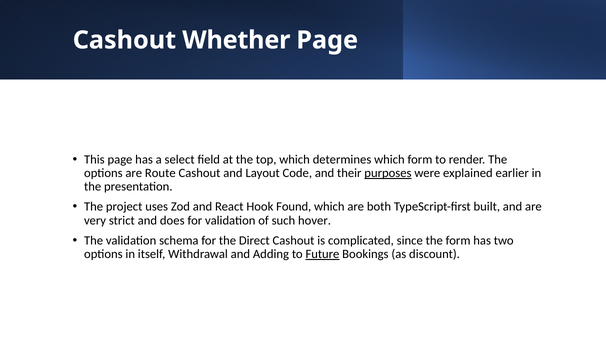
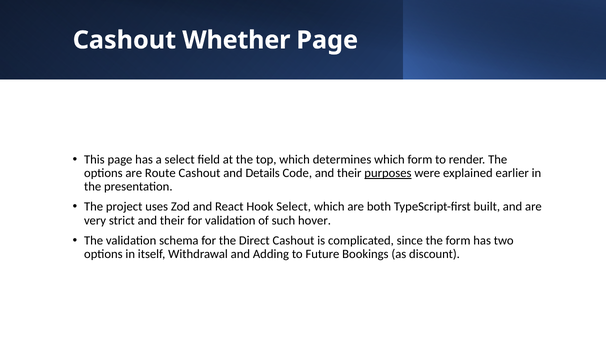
Layout: Layout -> Details
Hook Found: Found -> Select
strict and does: does -> their
Future underline: present -> none
